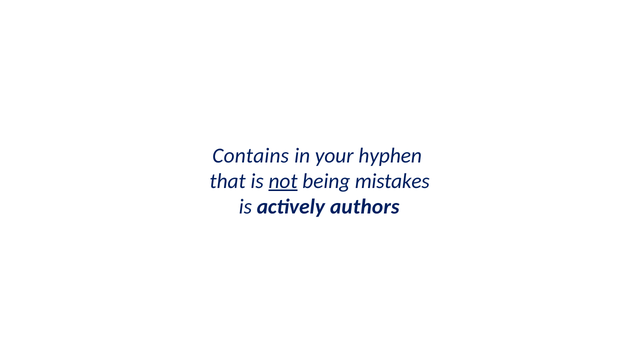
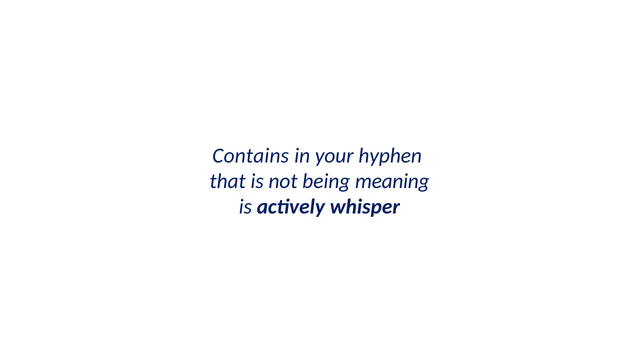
not underline: present -> none
mistakes: mistakes -> meaning
authors: authors -> whisper
